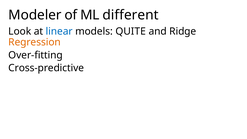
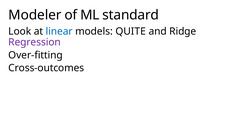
different: different -> standard
Regression colour: orange -> purple
Cross-predictive: Cross-predictive -> Cross-outcomes
